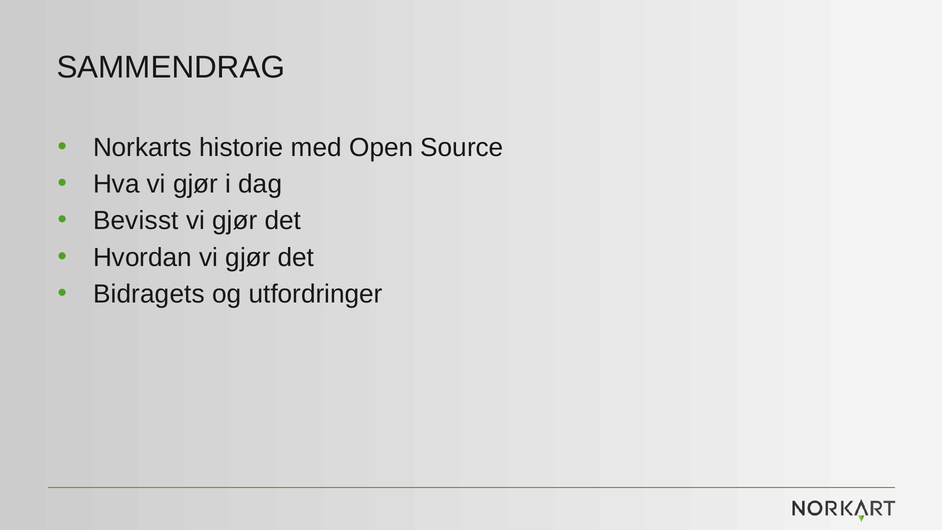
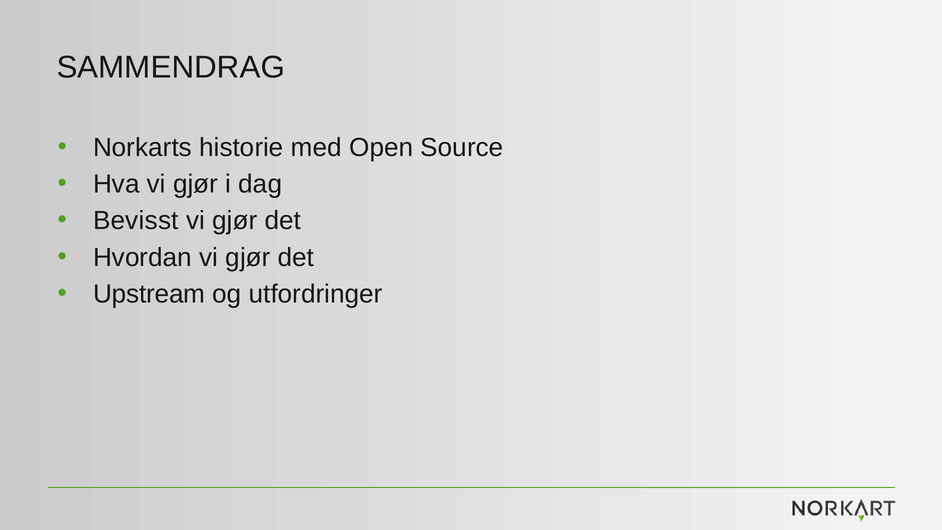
Bidragets: Bidragets -> Upstream
